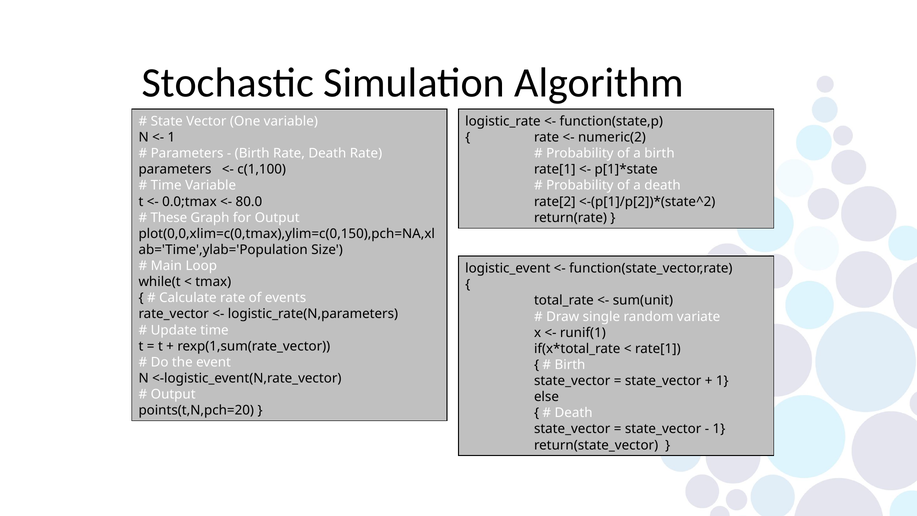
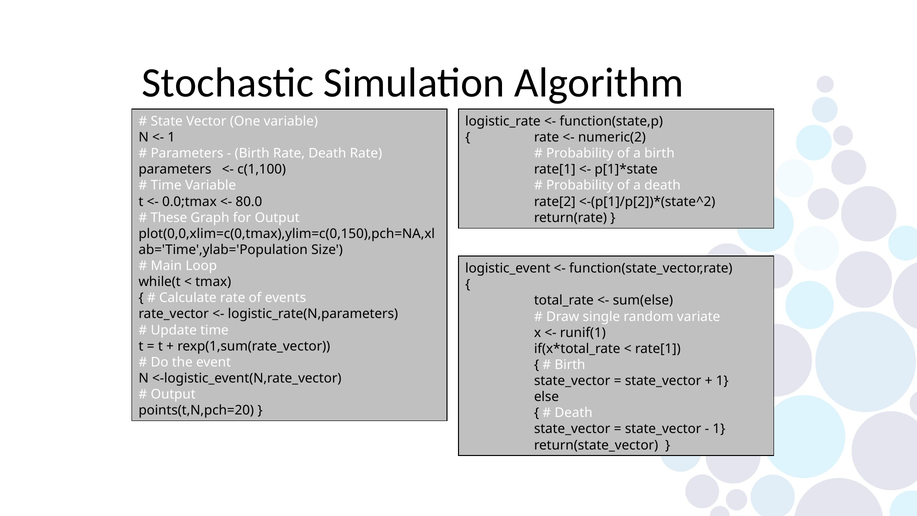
sum(unit: sum(unit -> sum(else
